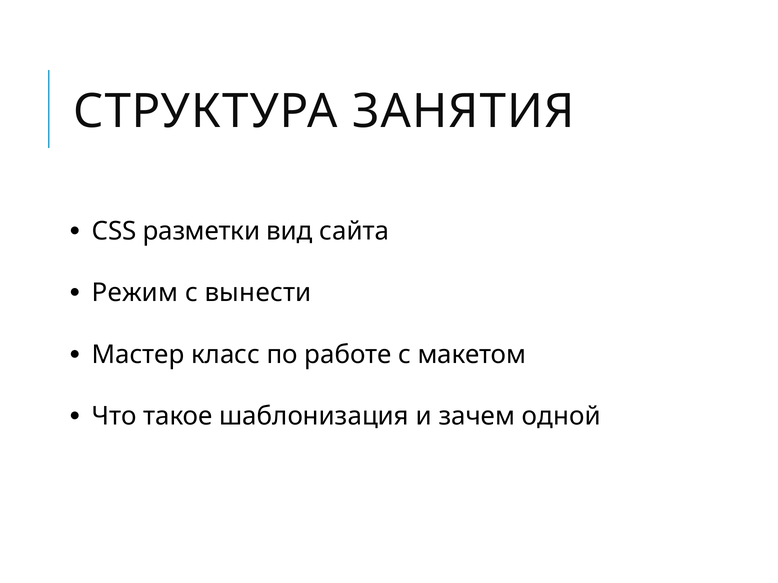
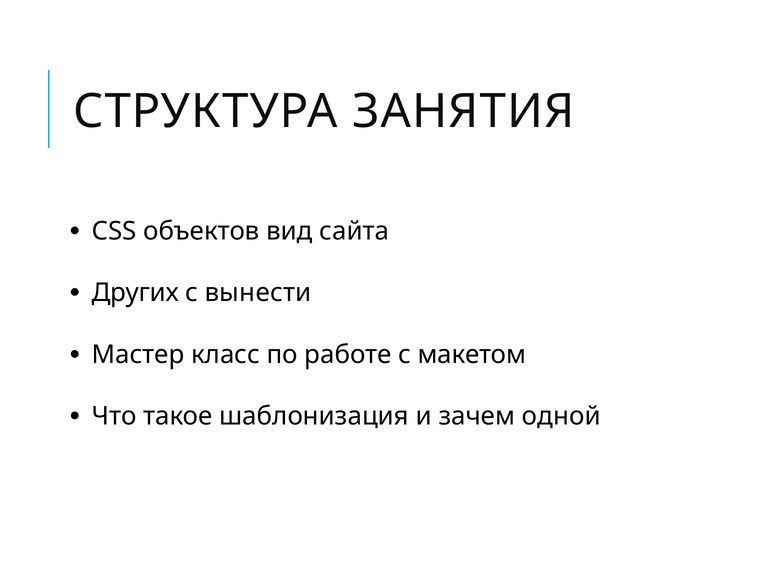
разметки: разметки -> объектов
Режим: Режим -> Других
